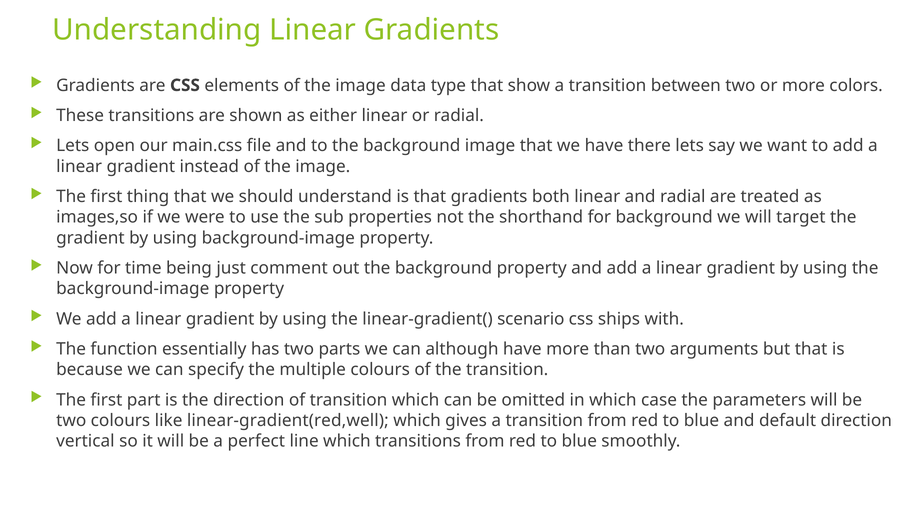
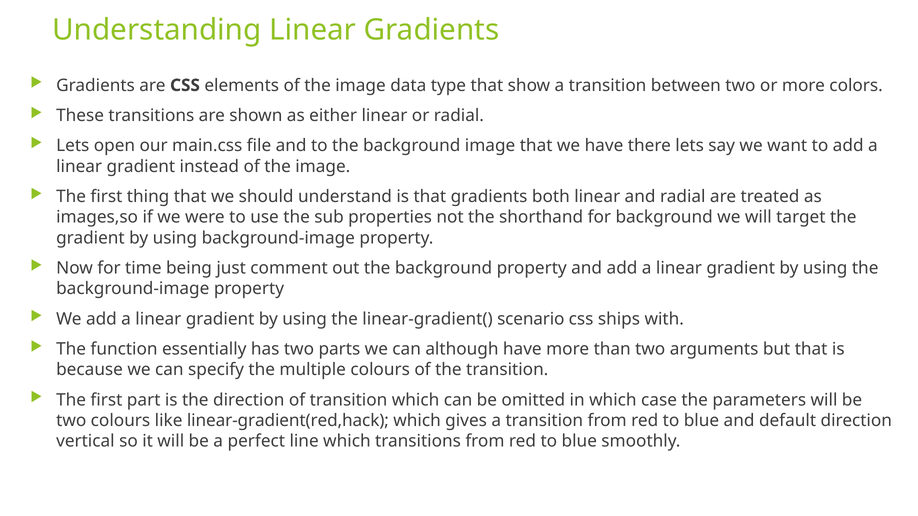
linear-gradient(red,well: linear-gradient(red,well -> linear-gradient(red,hack
